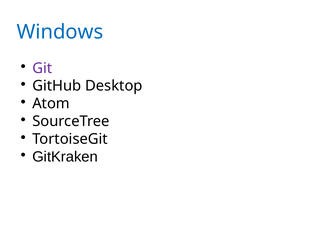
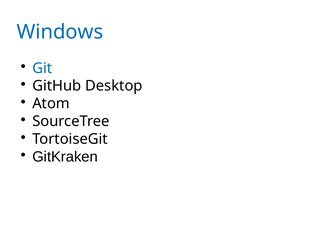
Git colour: purple -> blue
